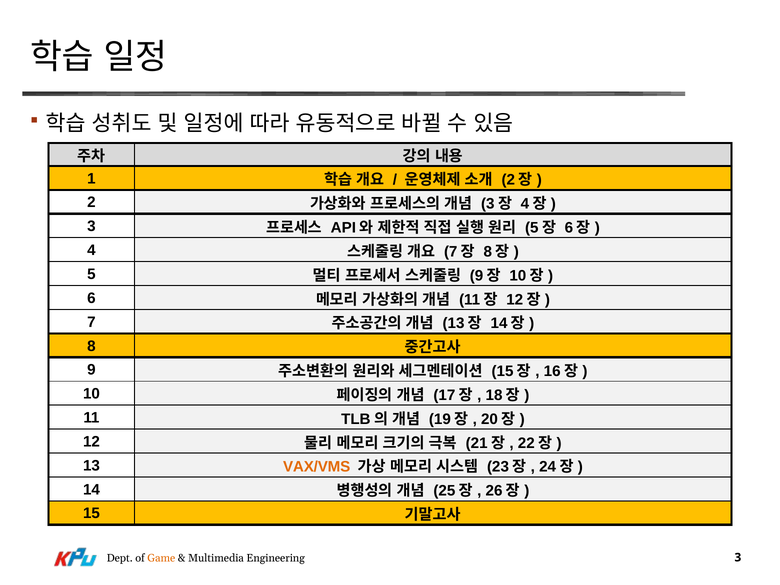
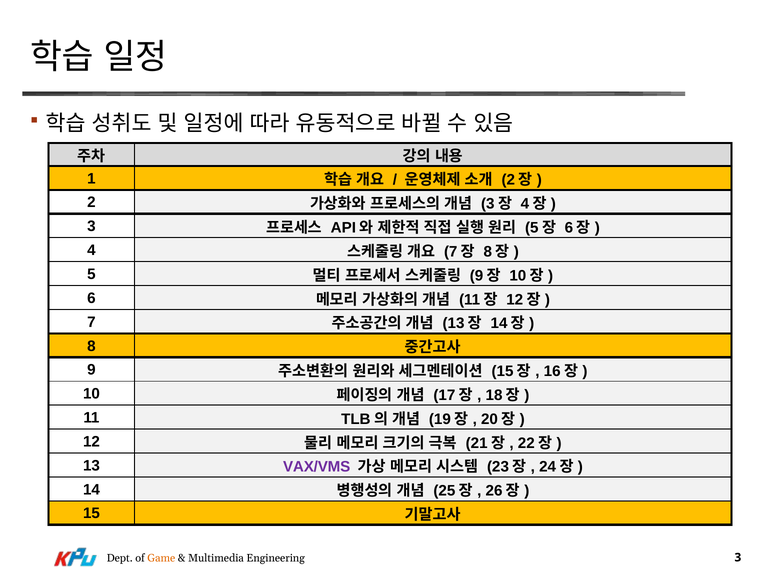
VAX/VMS colour: orange -> purple
